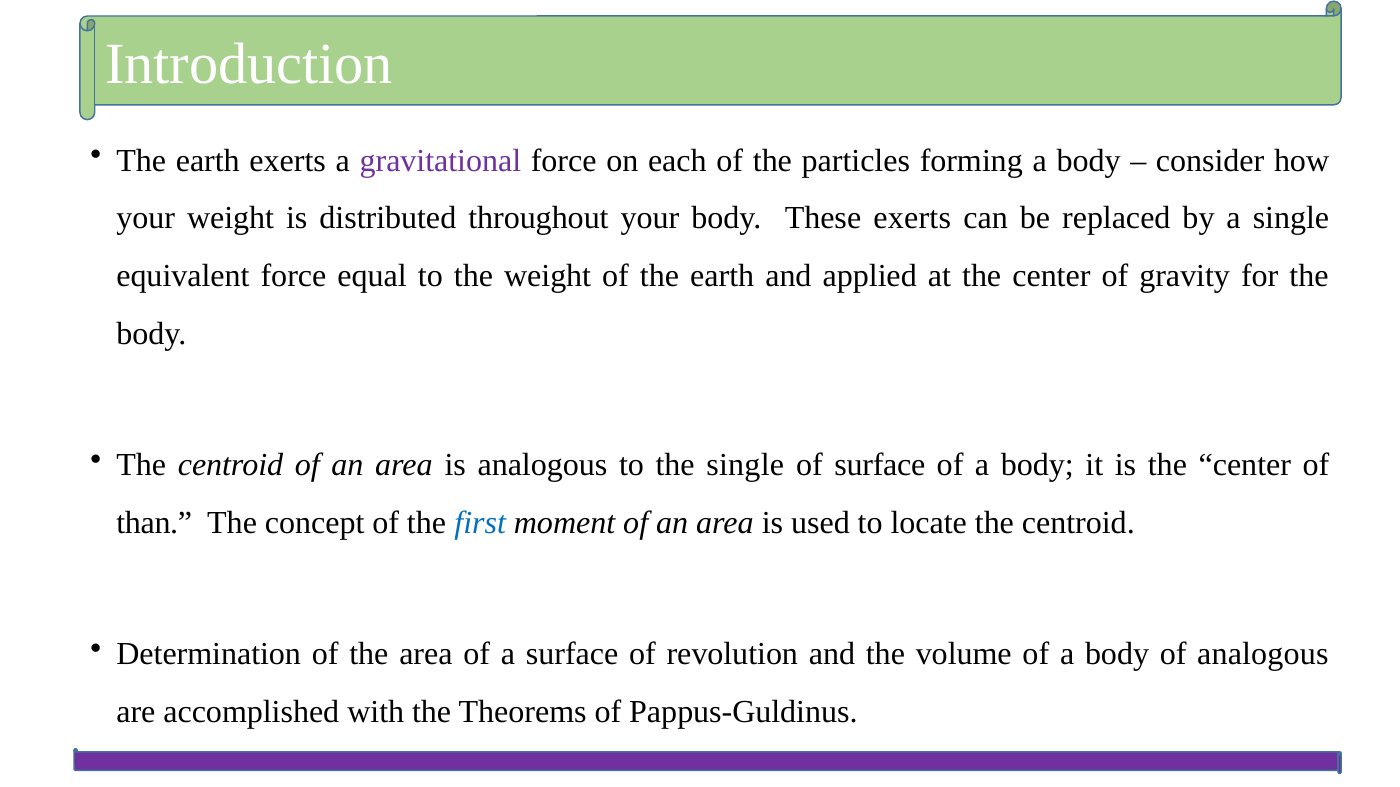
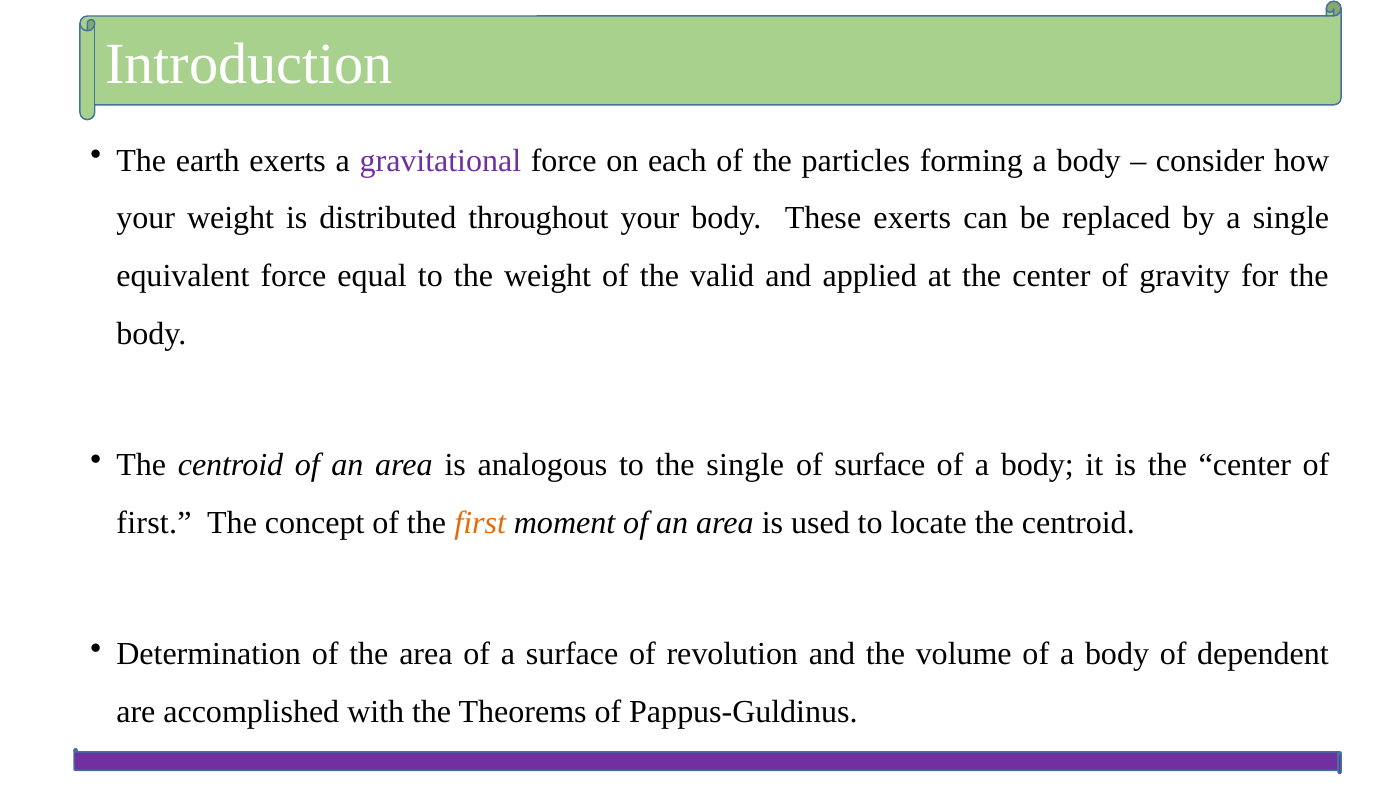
of the earth: earth -> valid
than at (154, 523): than -> first
first at (480, 523) colour: blue -> orange
of analogous: analogous -> dependent
